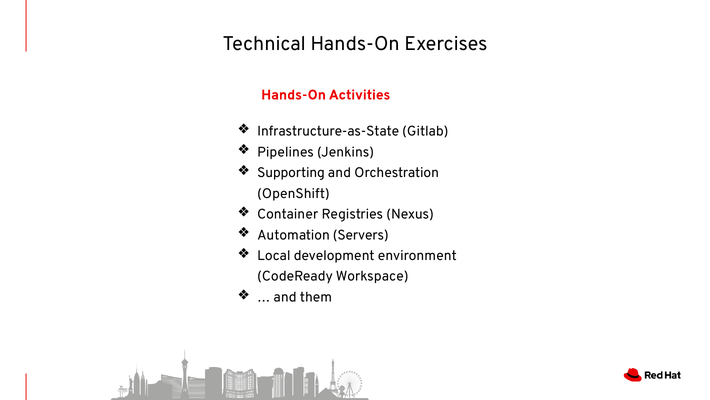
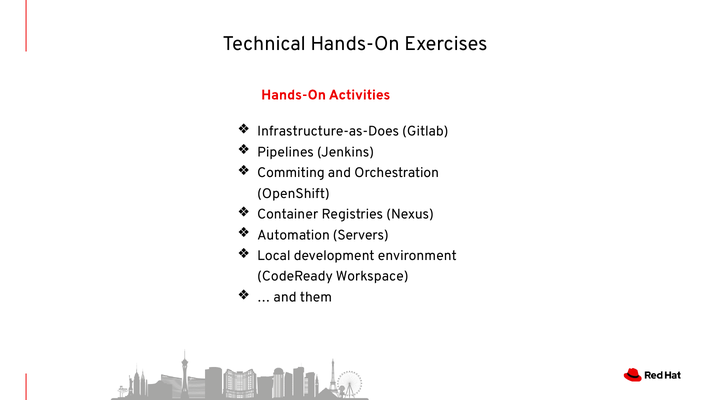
Infrastructure-as-State: Infrastructure-as-State -> Infrastructure-as-Does
Supporting: Supporting -> Commiting
